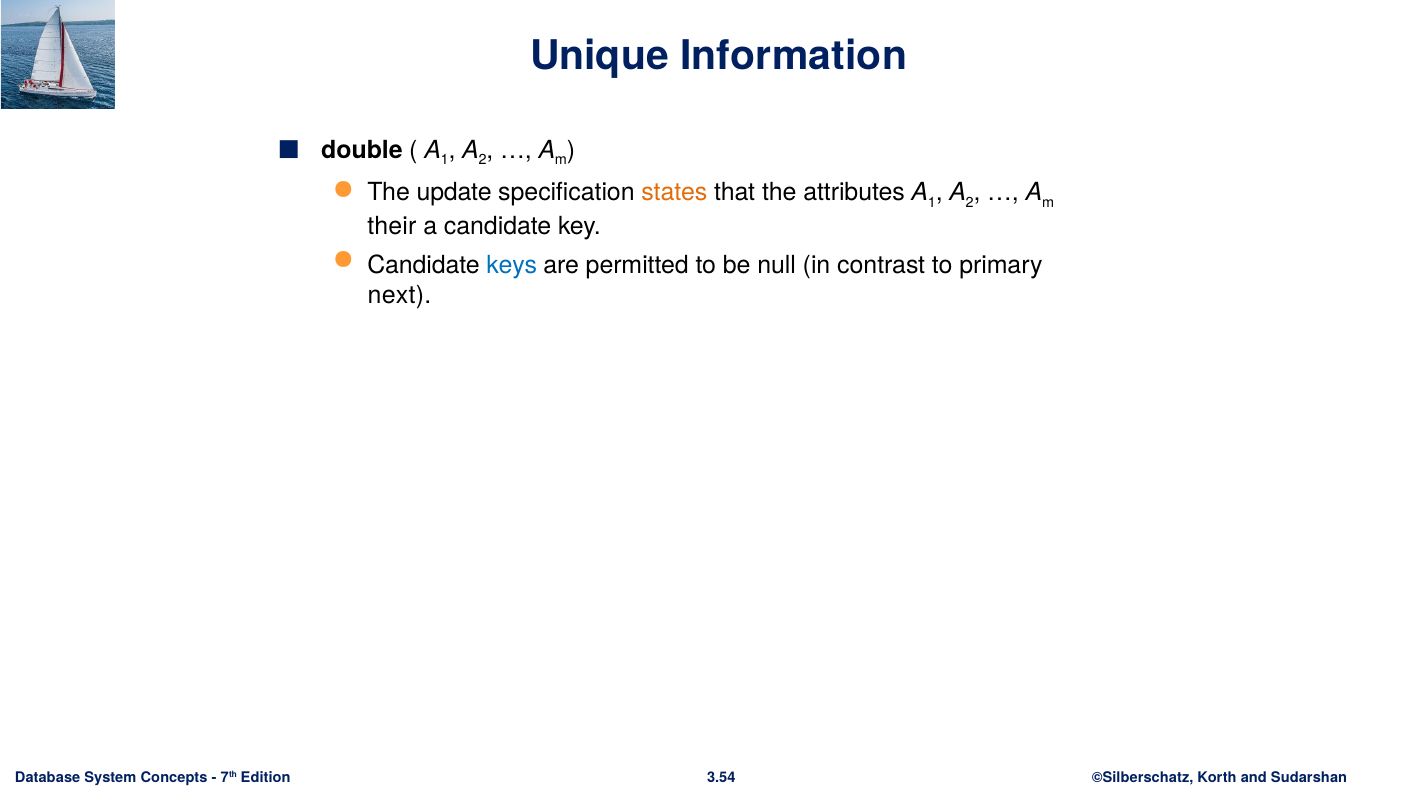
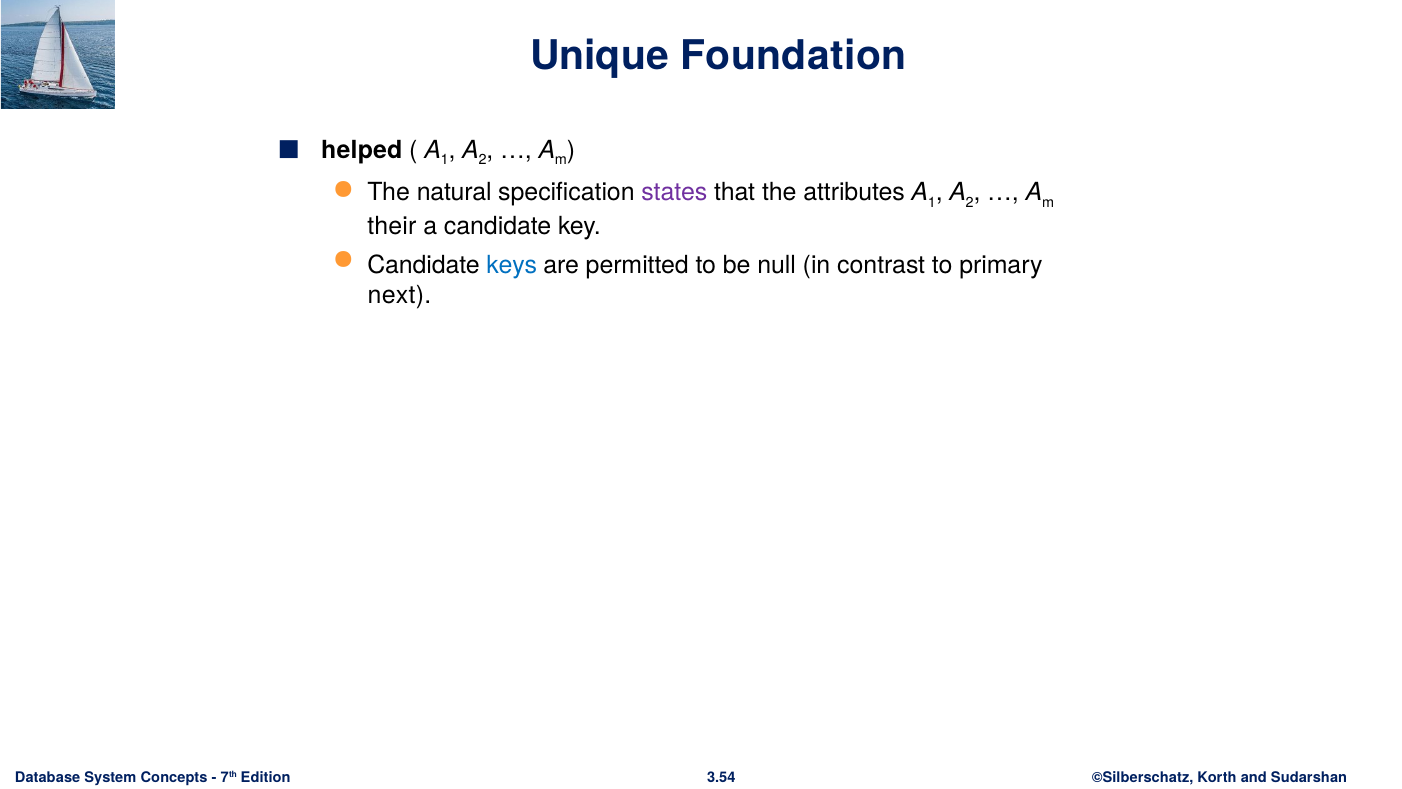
Information: Information -> Foundation
double: double -> helped
update: update -> natural
states colour: orange -> purple
